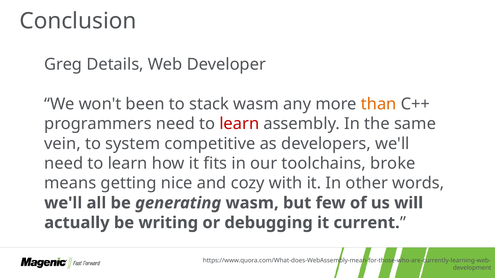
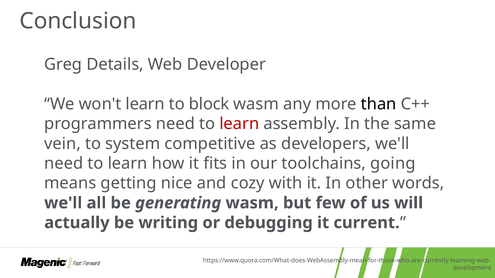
won't been: been -> learn
stack: stack -> block
than colour: orange -> black
broke: broke -> going
